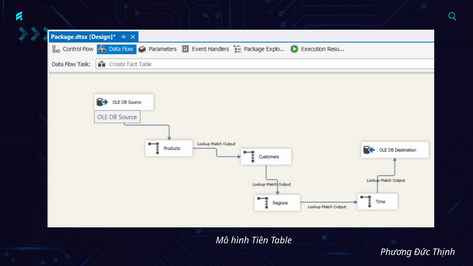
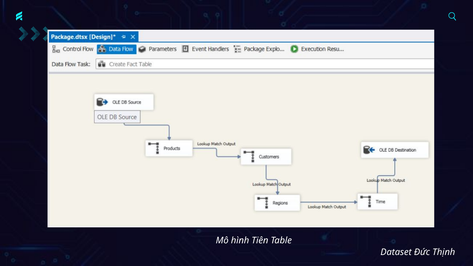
Phương: Phương -> Dataset
